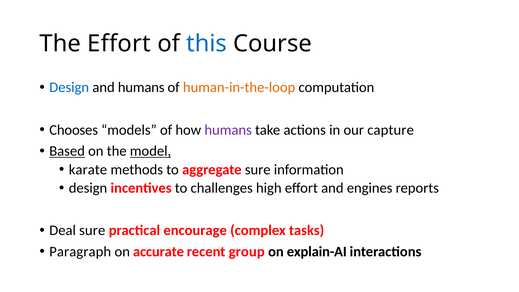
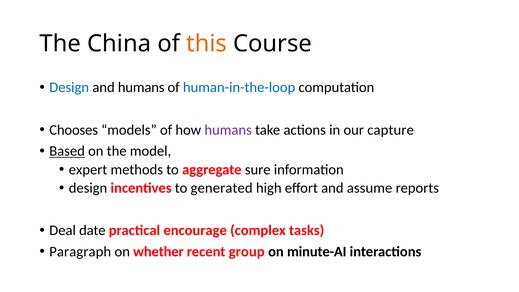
The Effort: Effort -> China
this colour: blue -> orange
human-in-the-loop colour: orange -> blue
model underline: present -> none
karate: karate -> expert
challenges: challenges -> generated
engines: engines -> assume
Deal sure: sure -> date
accurate: accurate -> whether
explain-AI: explain-AI -> minute-AI
